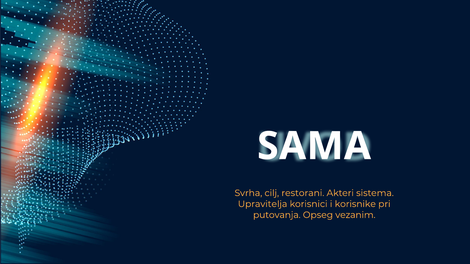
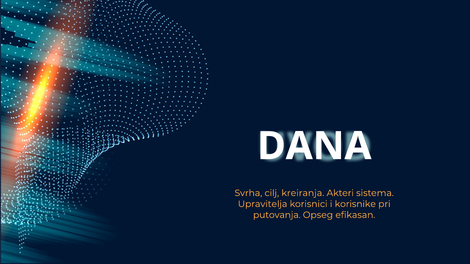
SAMA: SAMA -> DANA
restorani: restorani -> kreiranja
vezanim: vezanim -> efikasan
